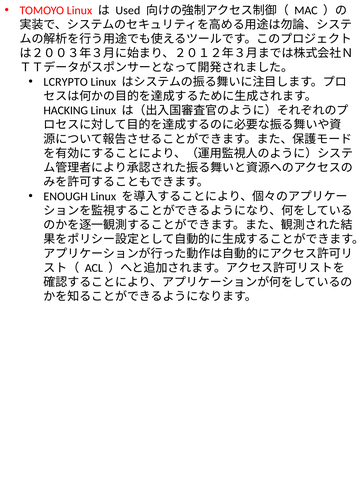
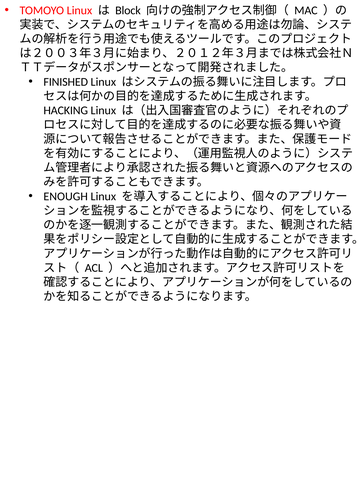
Used: Used -> Block
LCRYPTO: LCRYPTO -> FINISHED
